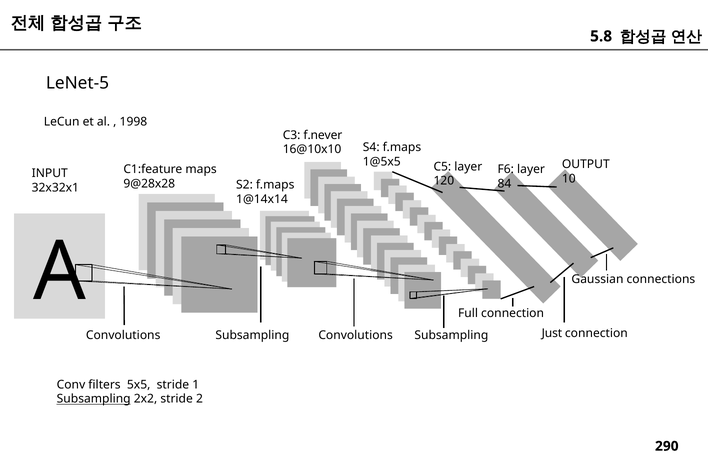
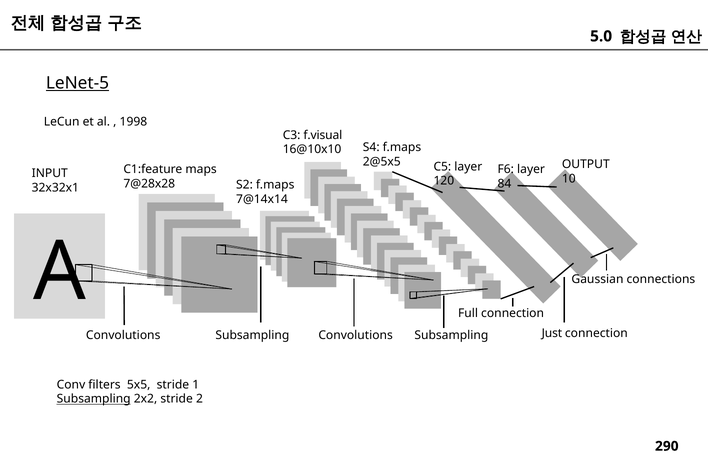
5.8: 5.8 -> 5.0
LeNet-5 underline: none -> present
f.never: f.never -> f.visual
1@5x5: 1@5x5 -> 2@5x5
9@28x28: 9@28x28 -> 7@28x28
1@14x14: 1@14x14 -> 7@14x14
